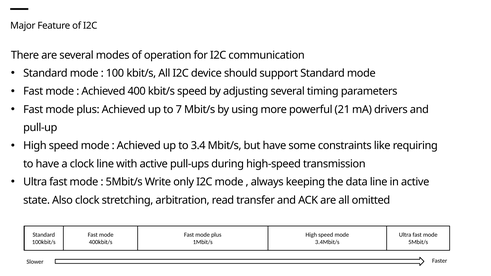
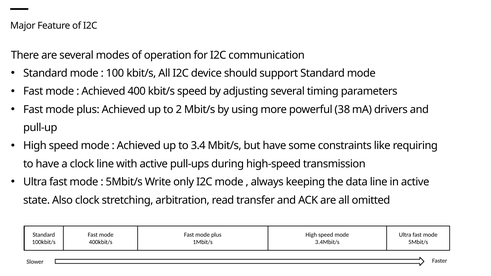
7: 7 -> 2
21: 21 -> 38
